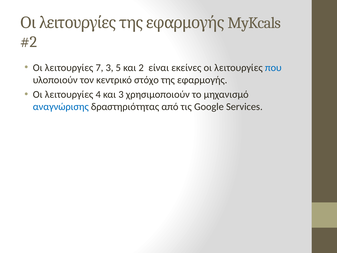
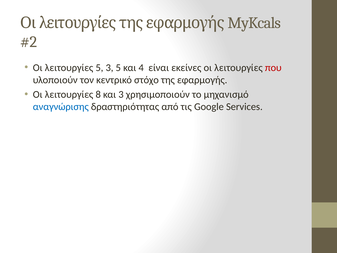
λειτουργίες 7: 7 -> 5
2: 2 -> 4
που colour: blue -> red
4: 4 -> 8
